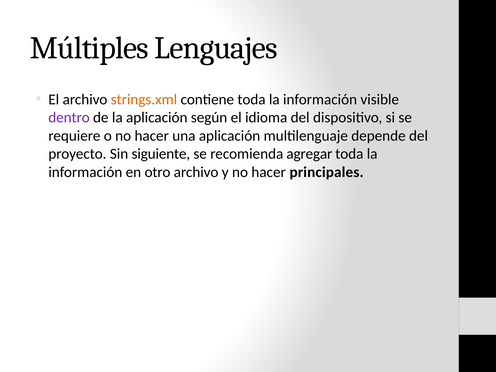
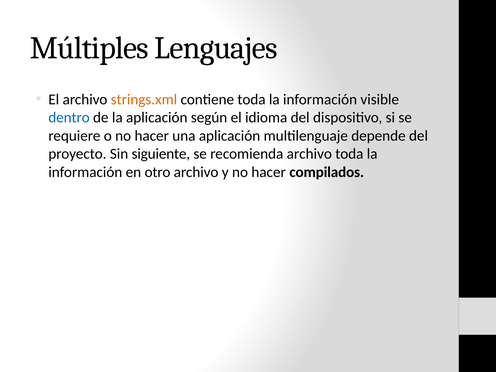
dentro colour: purple -> blue
recomienda agregar: agregar -> archivo
principales: principales -> compilados
